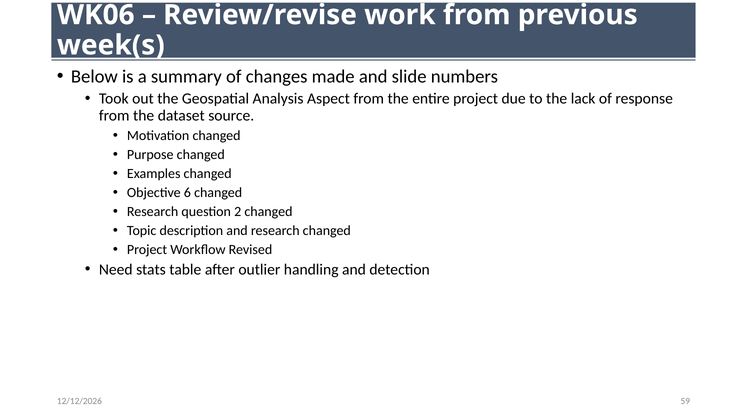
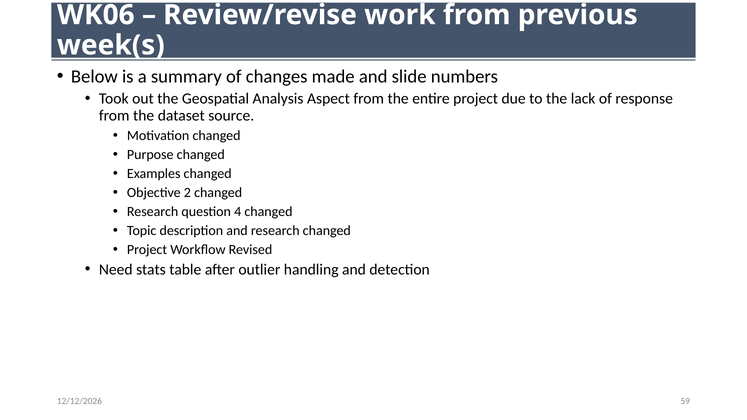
6: 6 -> 2
2: 2 -> 4
